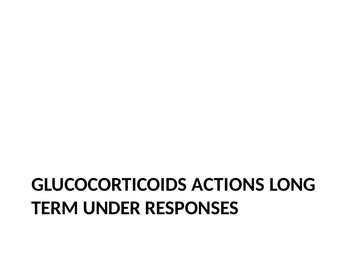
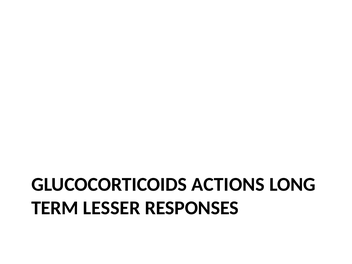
UNDER: UNDER -> LESSER
